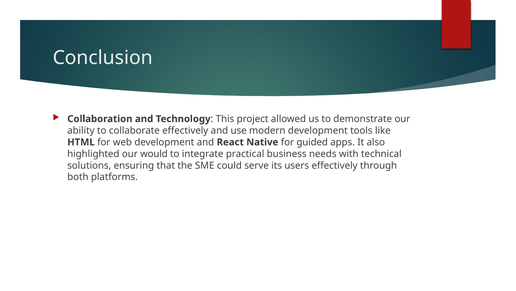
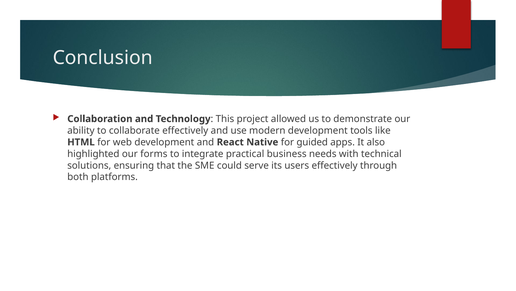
would: would -> forms
